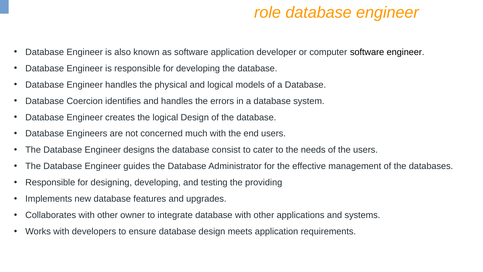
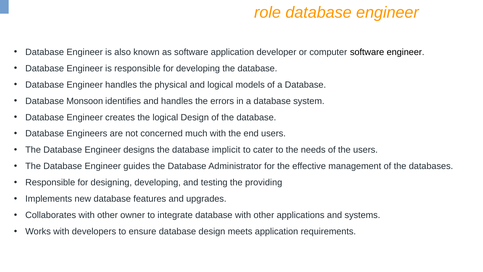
Coercion: Coercion -> Monsoon
consist: consist -> implicit
